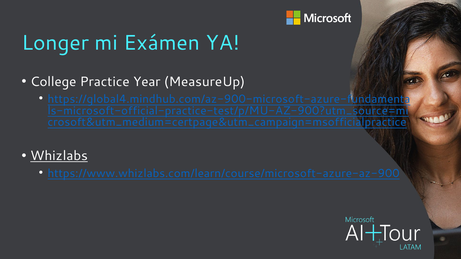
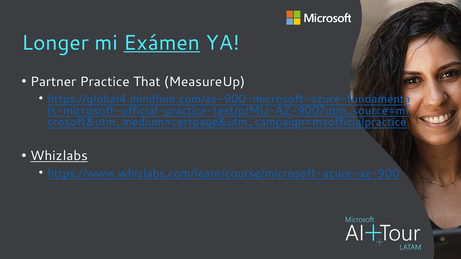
Exámen underline: none -> present
College: College -> Partner
Year: Year -> That
